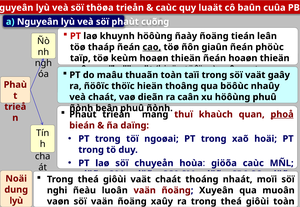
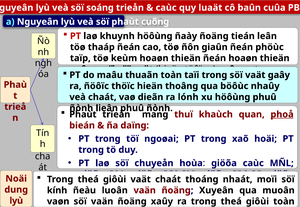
thöøa: thöøa -> soáng
cao underline: present -> none
caân: caân -> lónh
beân: beân -> lieân
nghi: nghi -> kính
